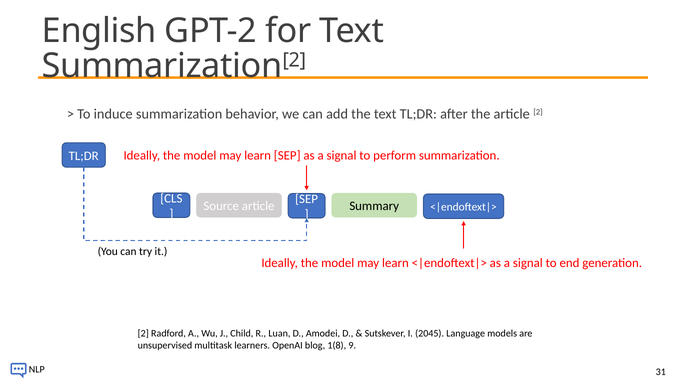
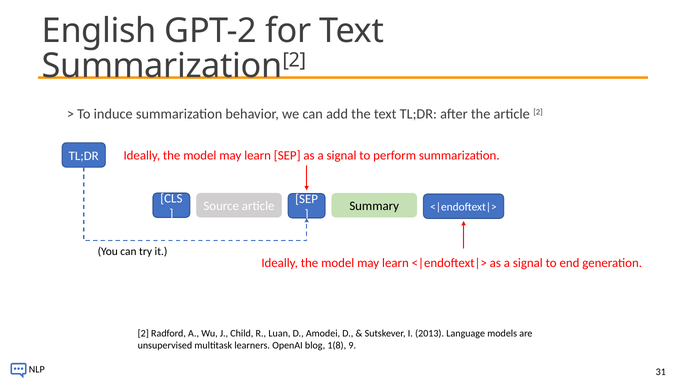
2045: 2045 -> 2013
